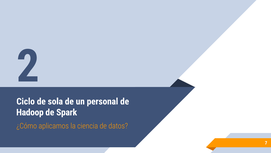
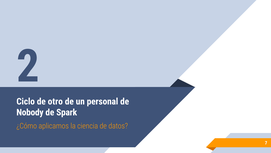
sola: sola -> otro
Hadoop: Hadoop -> Nobody
